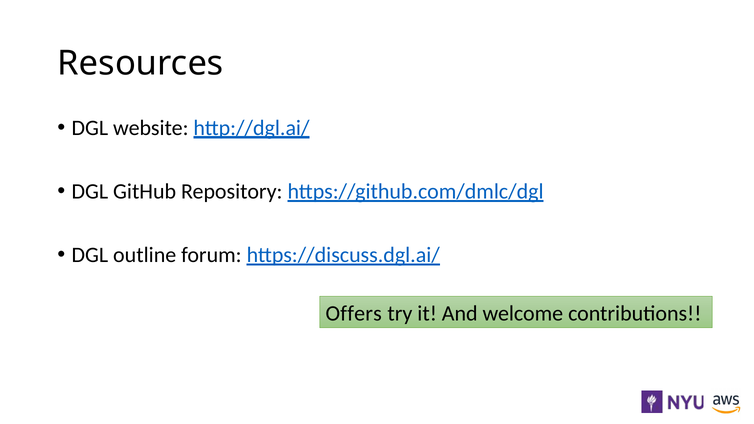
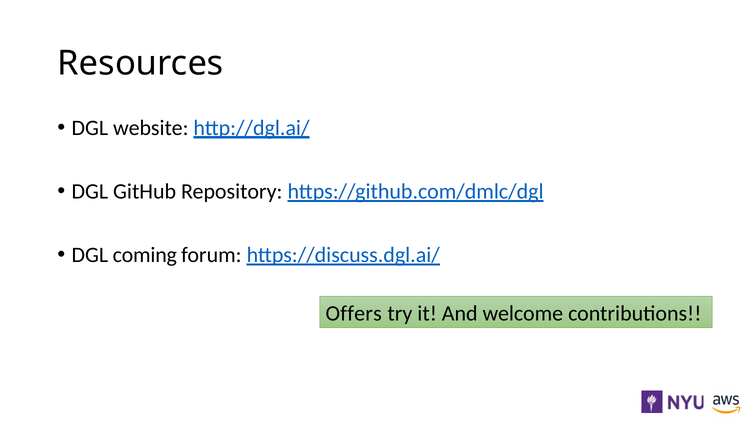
outline: outline -> coming
